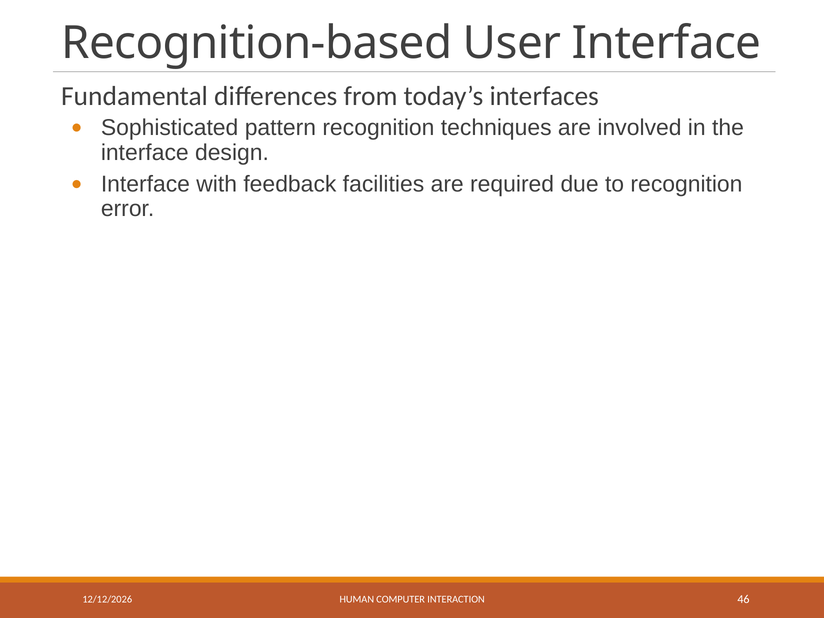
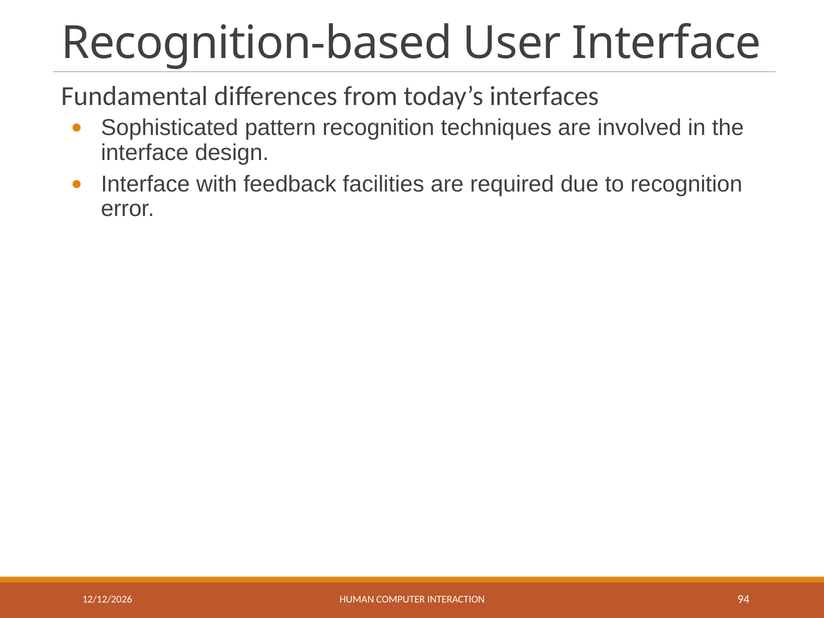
46: 46 -> 94
